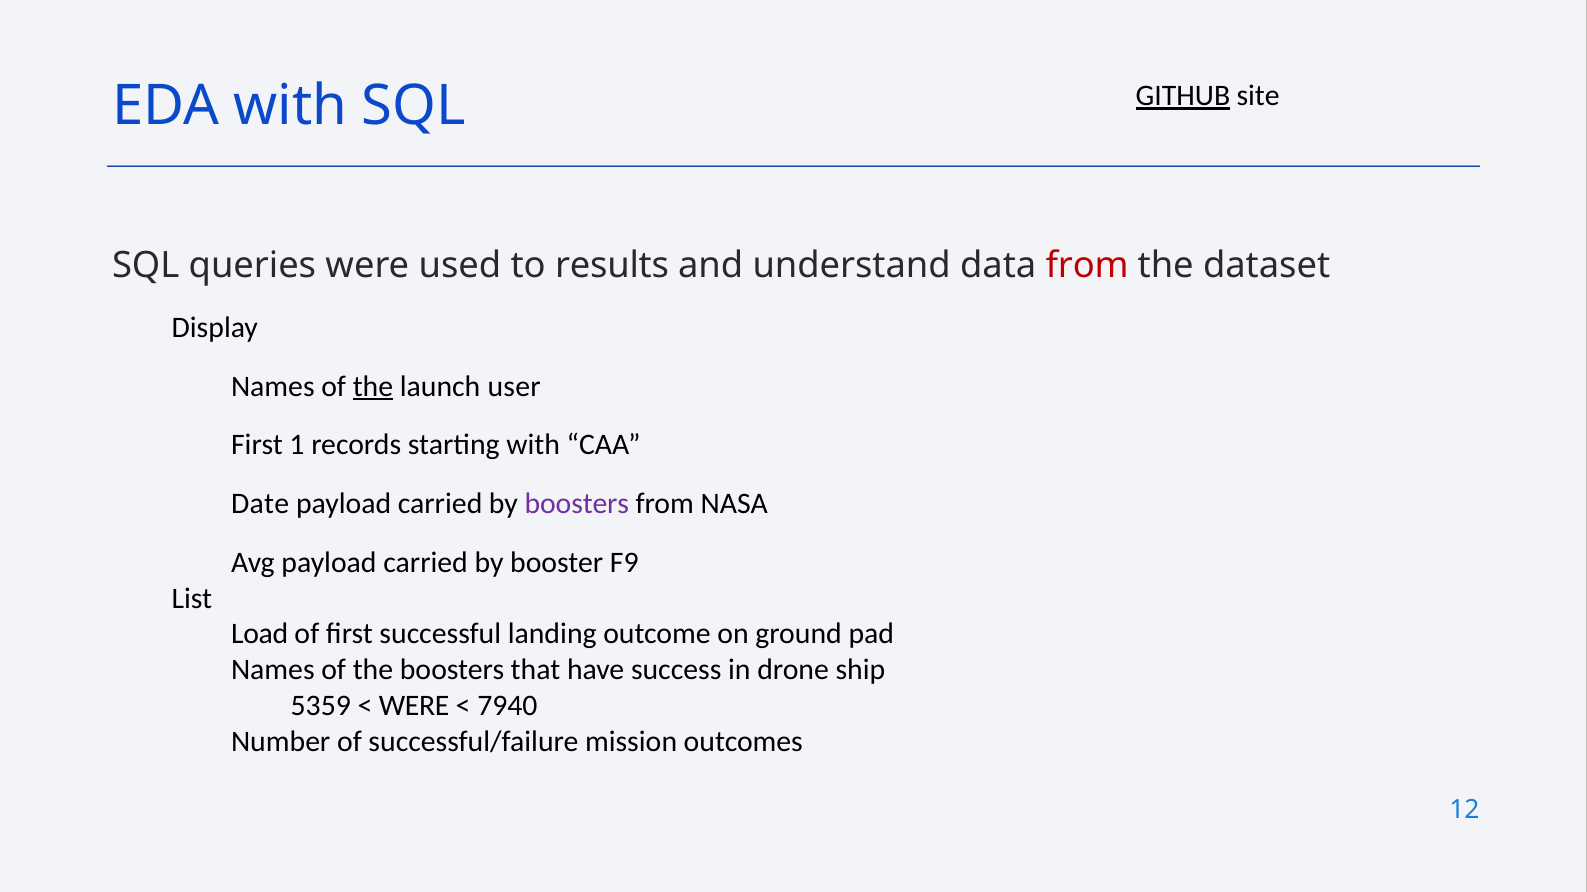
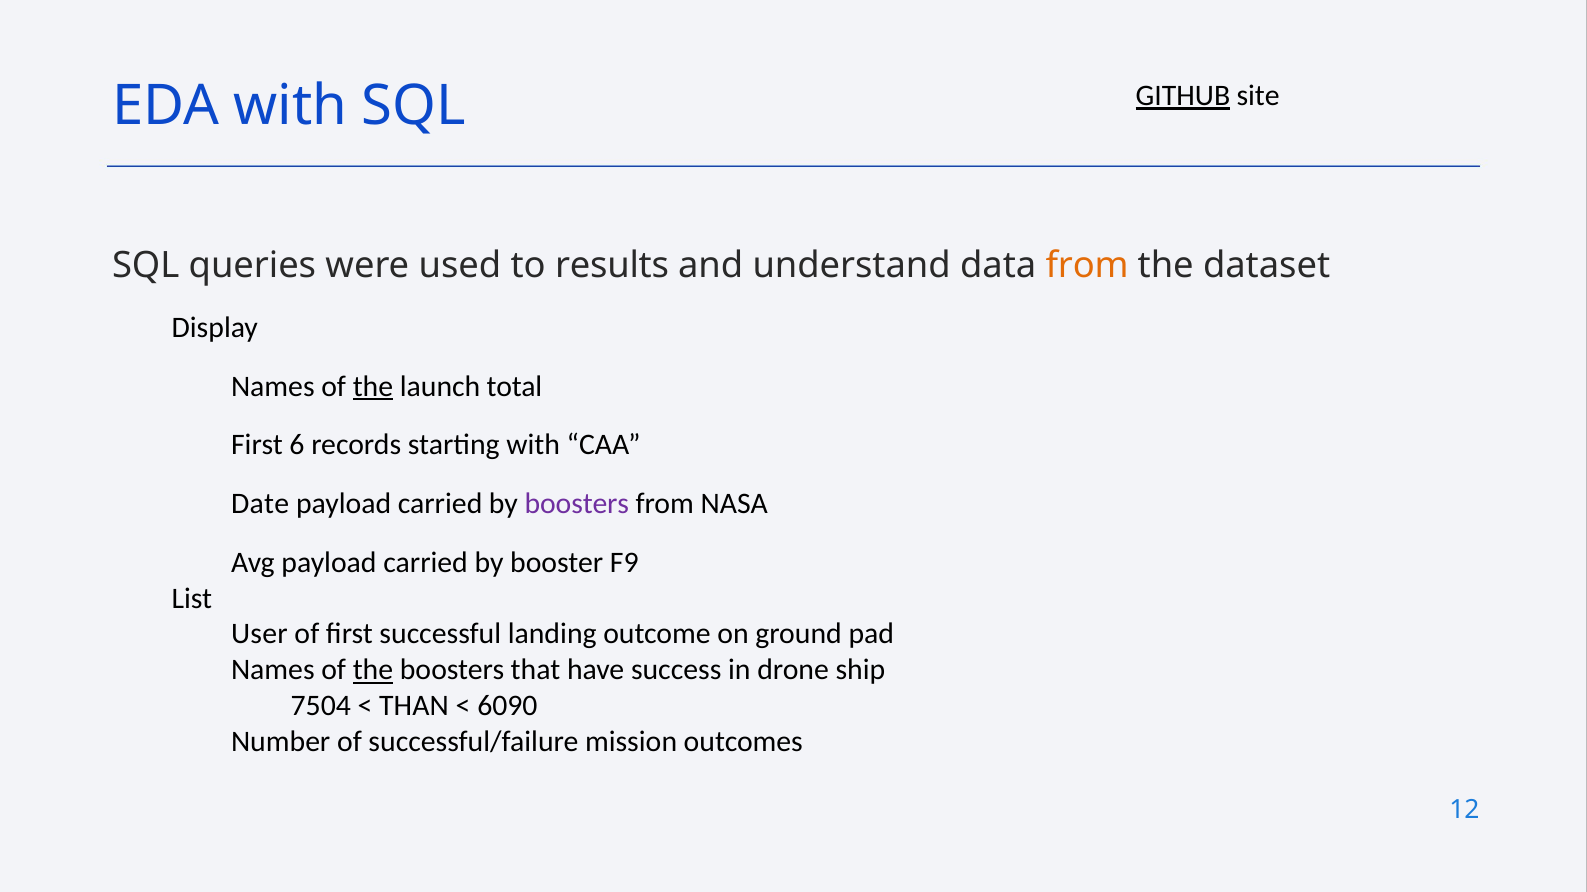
from at (1087, 265) colour: red -> orange
user: user -> total
1: 1 -> 6
Load: Load -> User
the at (373, 670) underline: none -> present
5359: 5359 -> 7504
WERE at (414, 706): WERE -> THAN
7940: 7940 -> 6090
